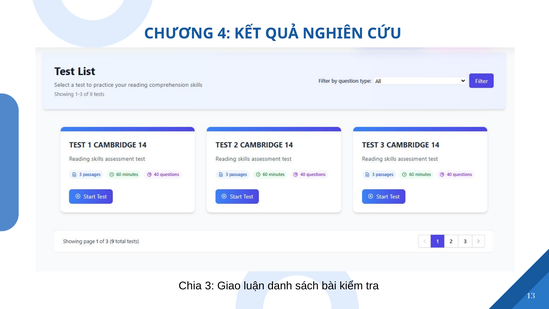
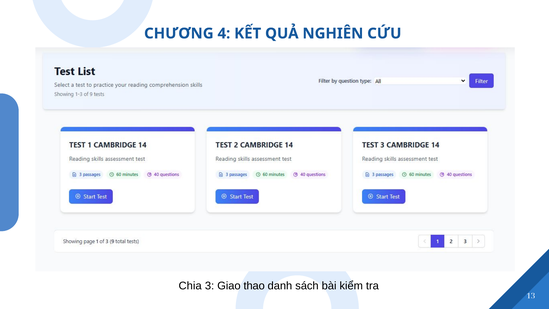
luận: luận -> thao
